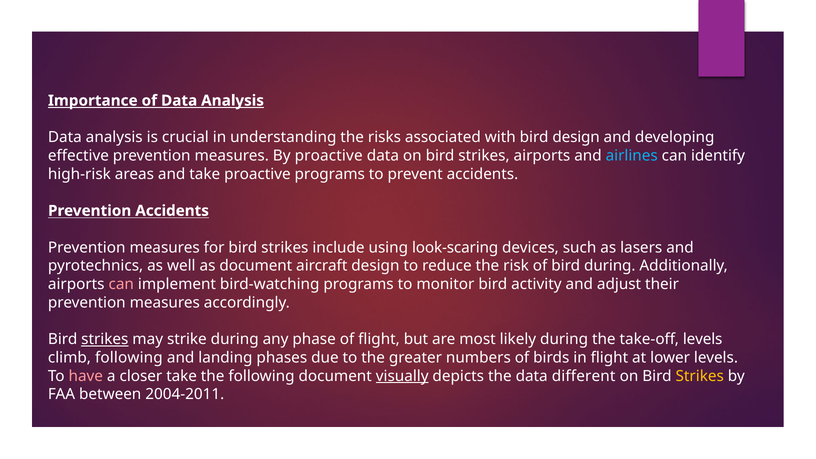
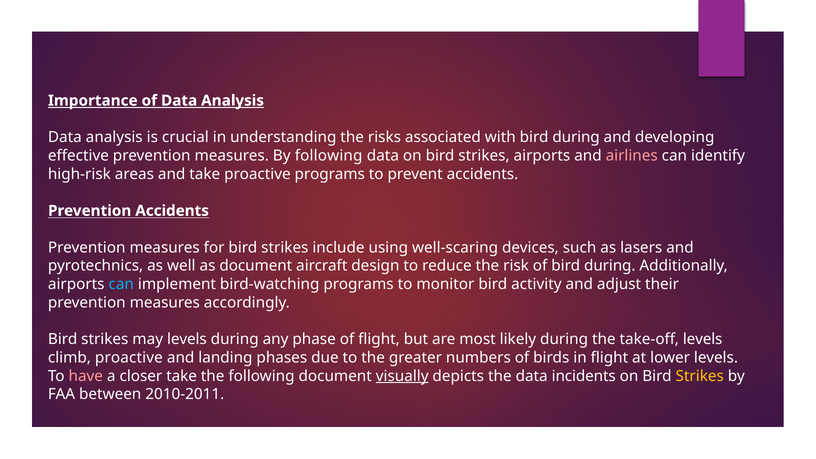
with bird design: design -> during
By proactive: proactive -> following
airlines colour: light blue -> pink
look-scaring: look-scaring -> well-scaring
can at (121, 284) colour: pink -> light blue
strikes at (105, 339) underline: present -> none
may strike: strike -> levels
climb following: following -> proactive
different: different -> incidents
2004-2011: 2004-2011 -> 2010-2011
